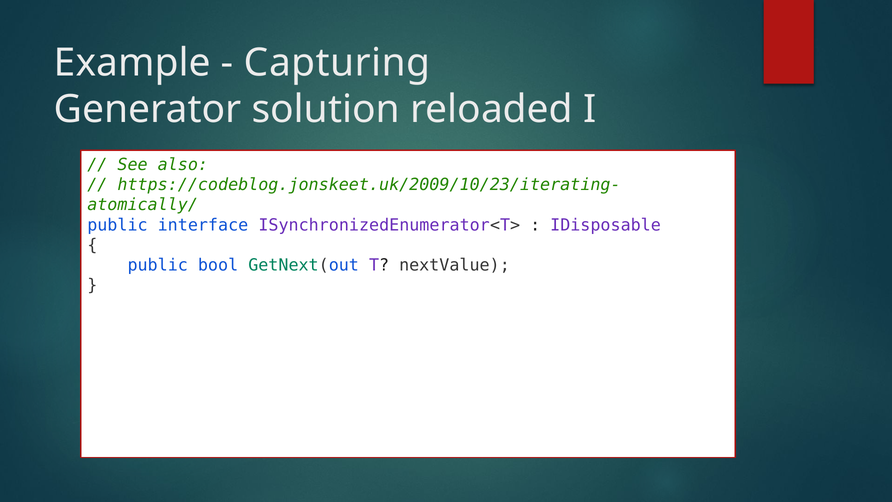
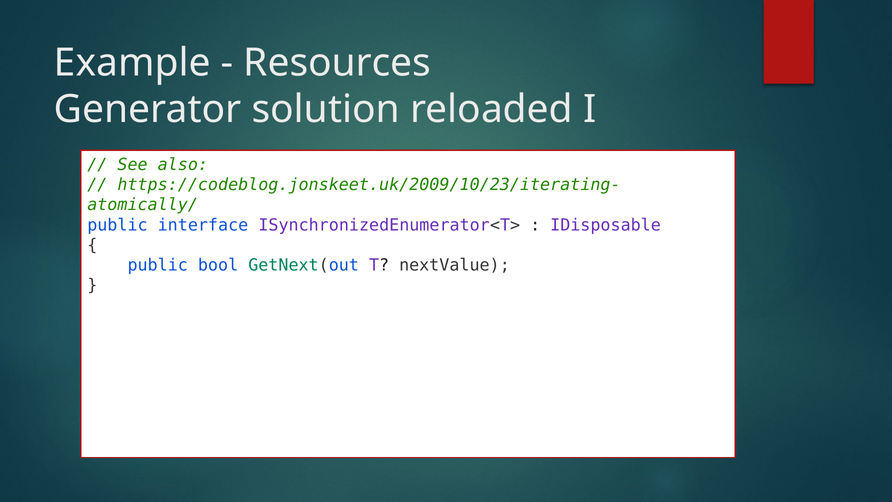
Capturing: Capturing -> Resources
